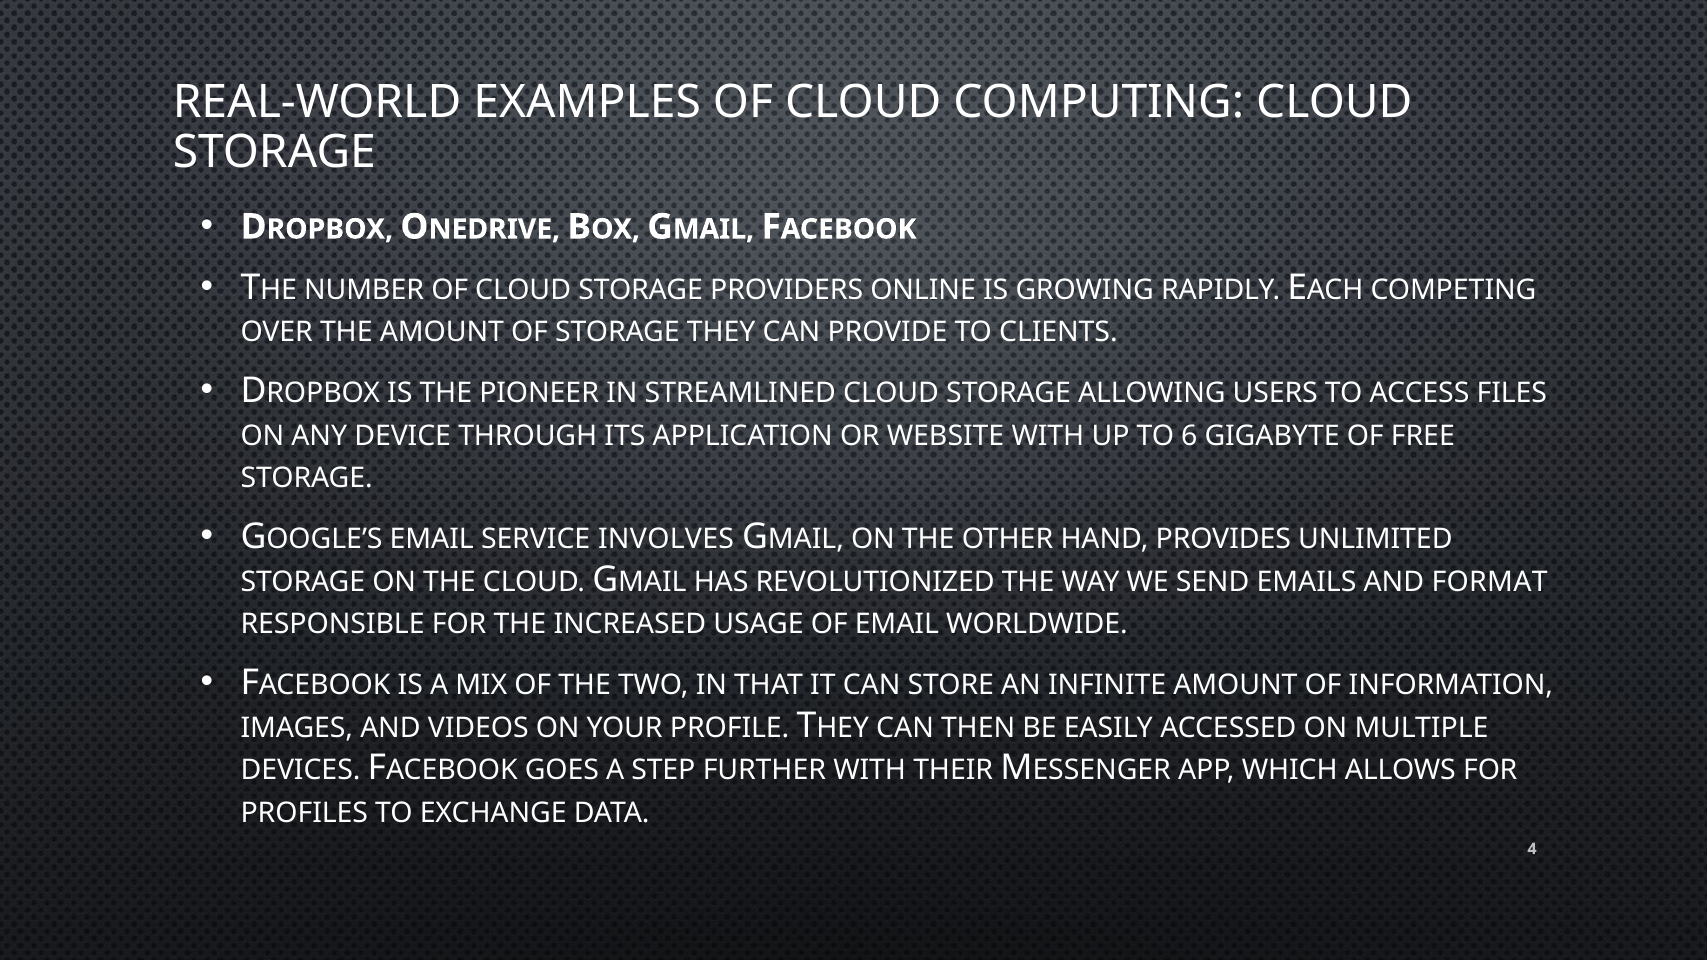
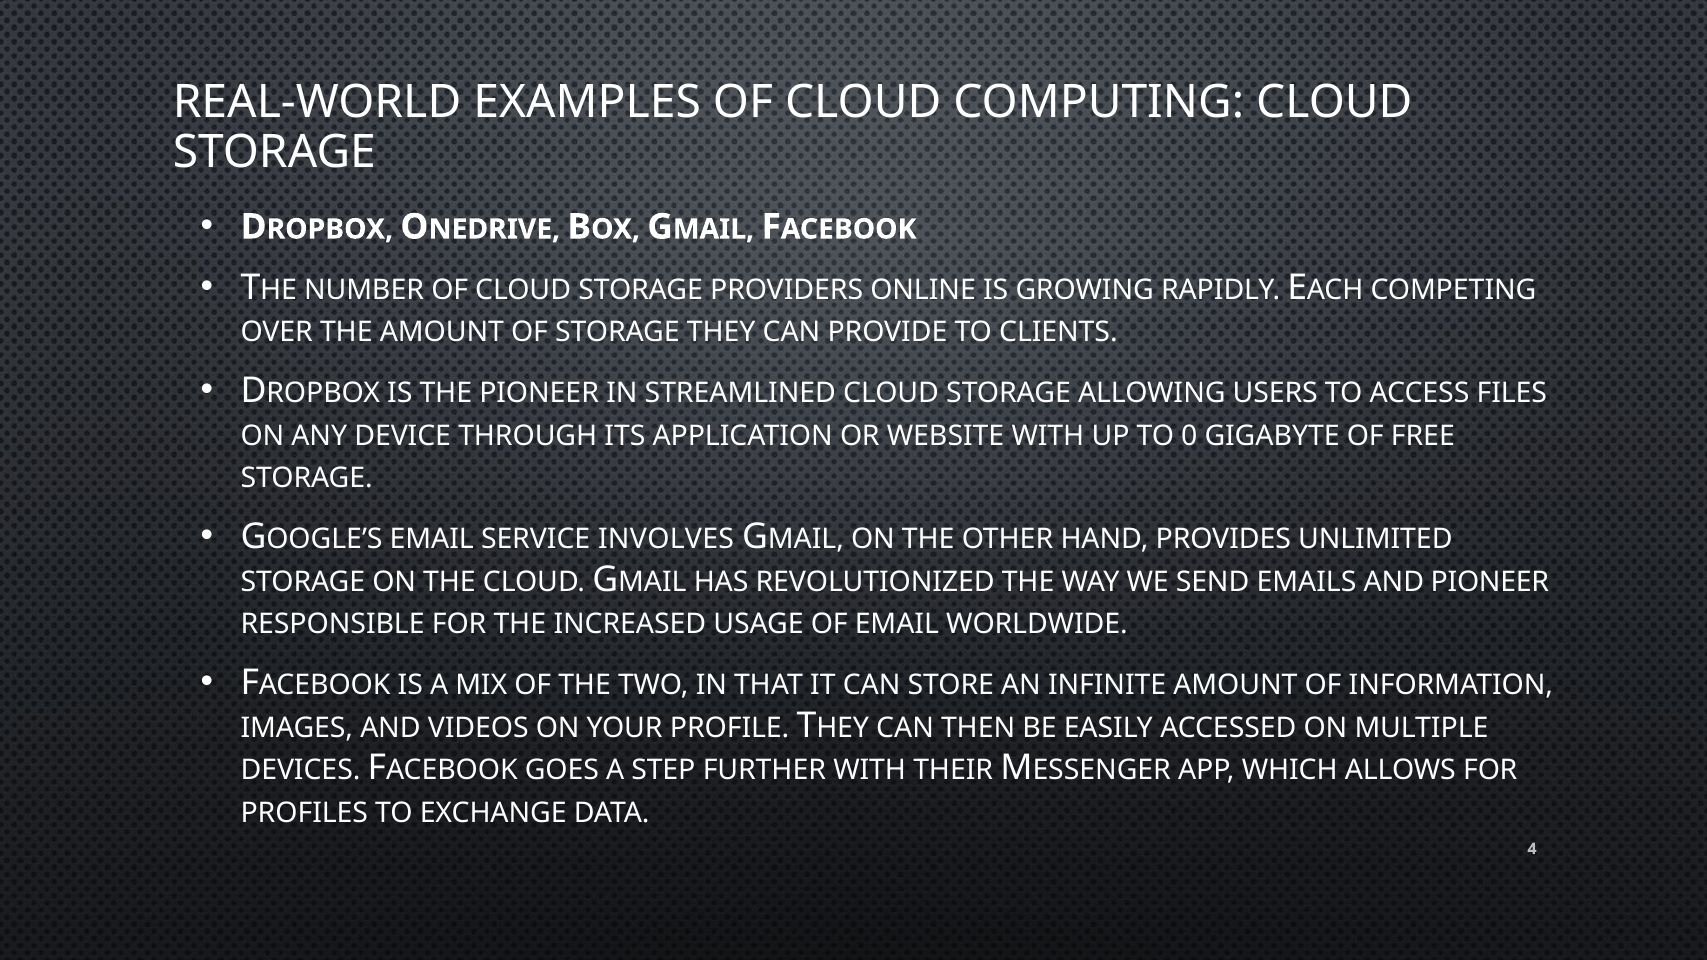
6: 6 -> 0
AND FORMAT: FORMAT -> PIONEER
